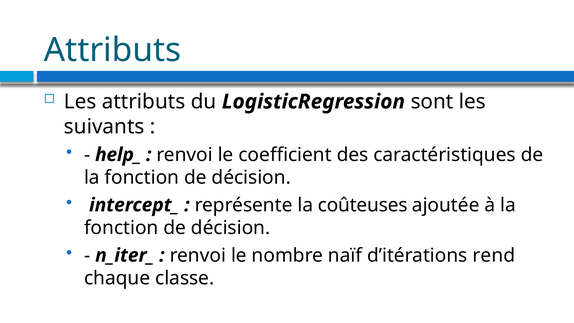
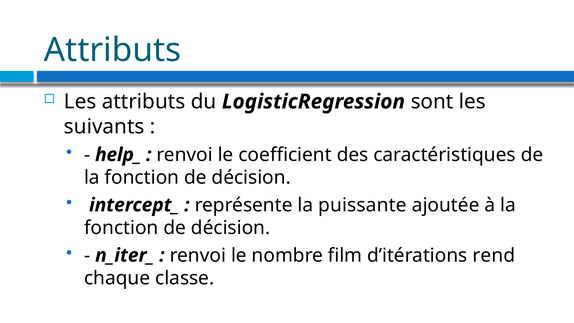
coûteuses: coûteuses -> puissante
naïf: naïf -> film
